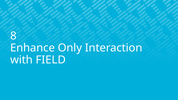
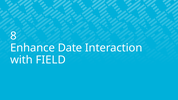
Only: Only -> Date
